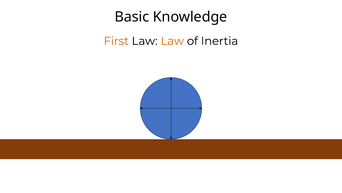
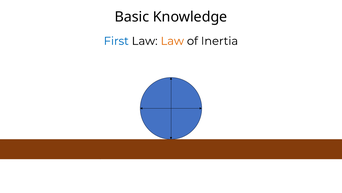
First colour: orange -> blue
